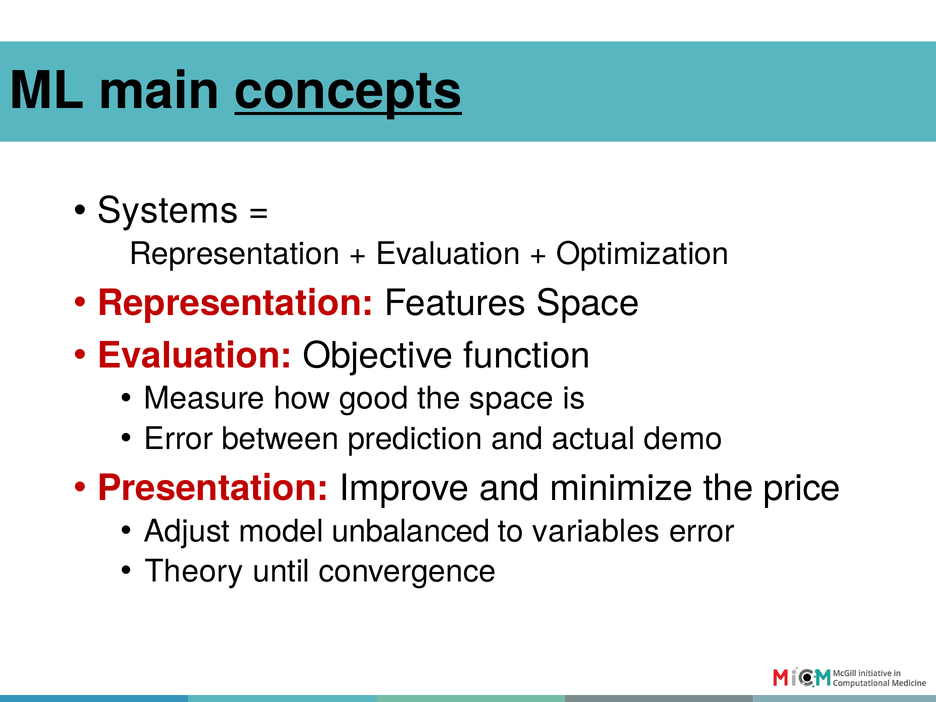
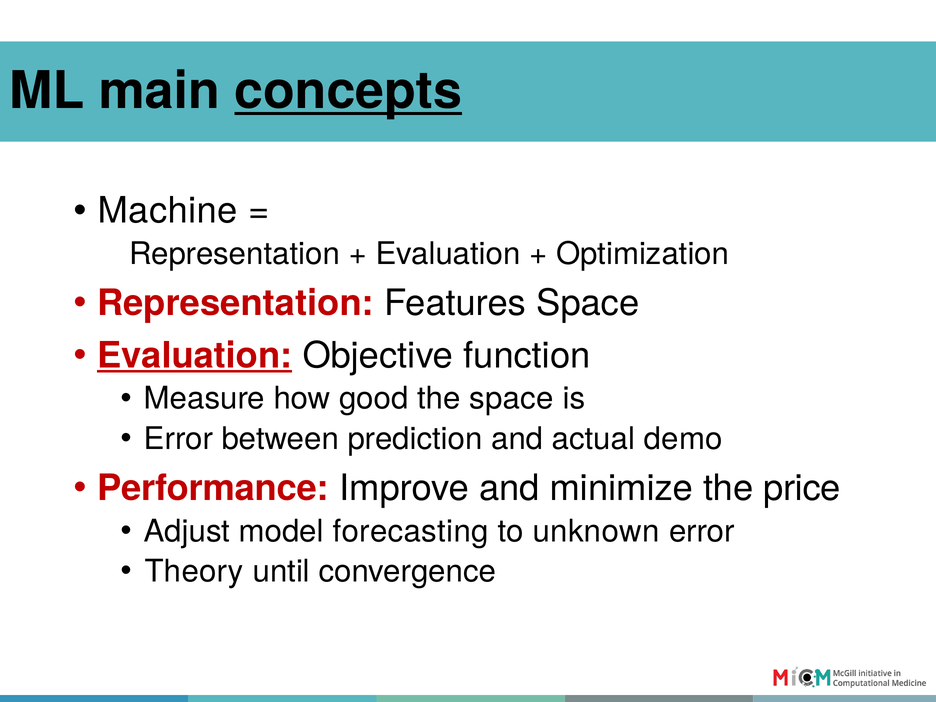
Systems: Systems -> Machine
Evaluation at (195, 356) underline: none -> present
Presentation: Presentation -> Performance
unbalanced: unbalanced -> forecasting
variables: variables -> unknown
